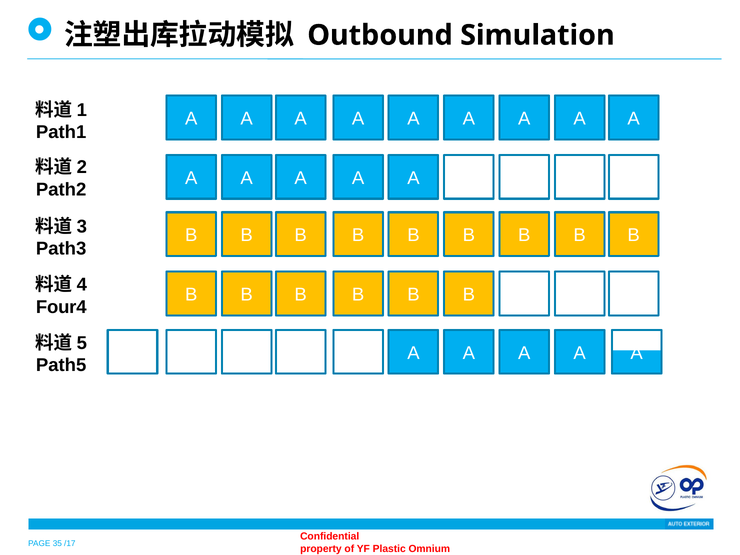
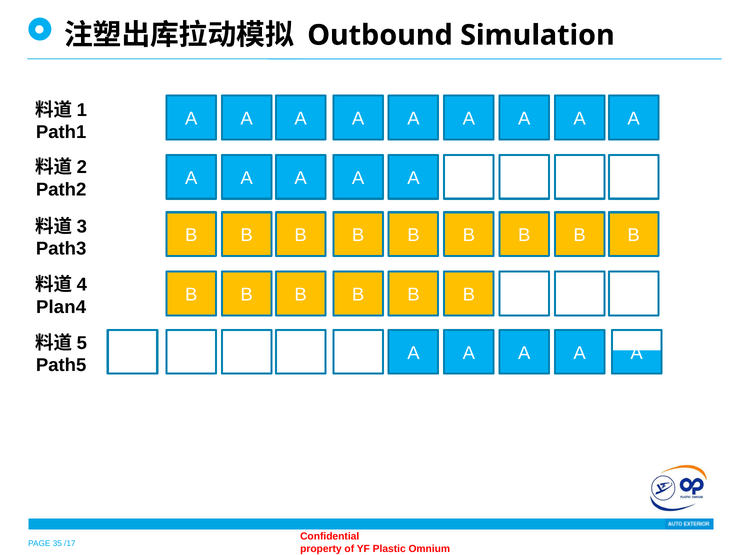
Four4: Four4 -> Plan4
